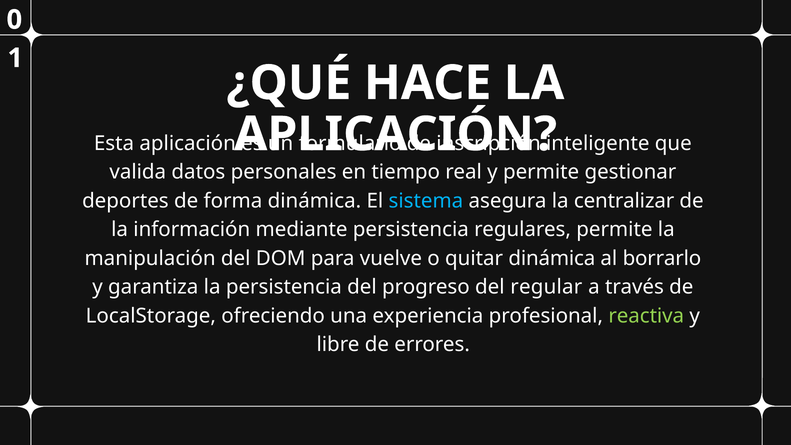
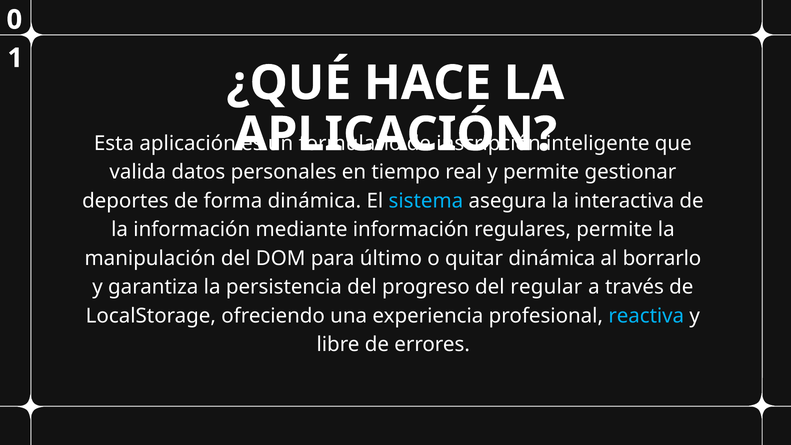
centralizar: centralizar -> interactiva
mediante persistencia: persistencia -> información
vuelve: vuelve -> último
reactiva colour: light green -> light blue
